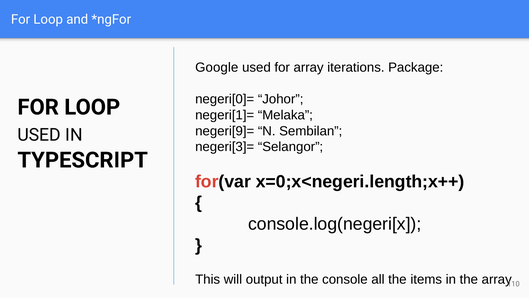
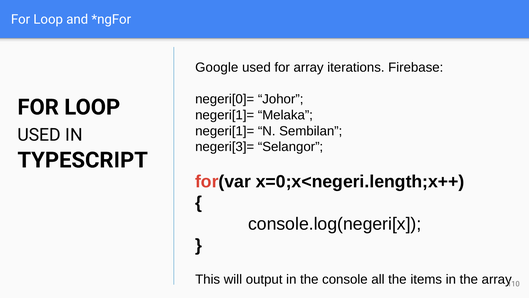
Package: Package -> Firebase
negeri[9]= at (225, 131): negeri[9]= -> negeri[1]=
